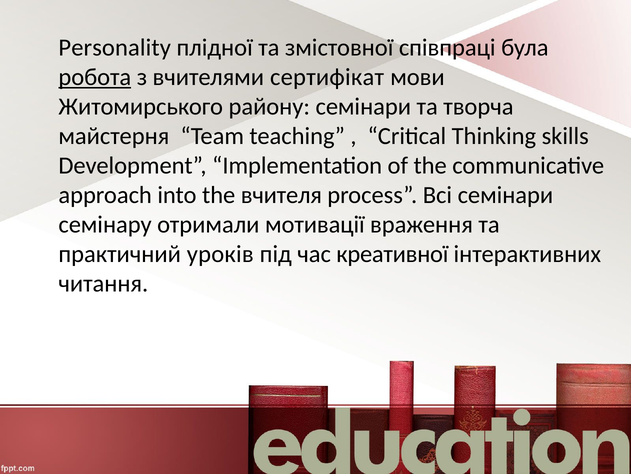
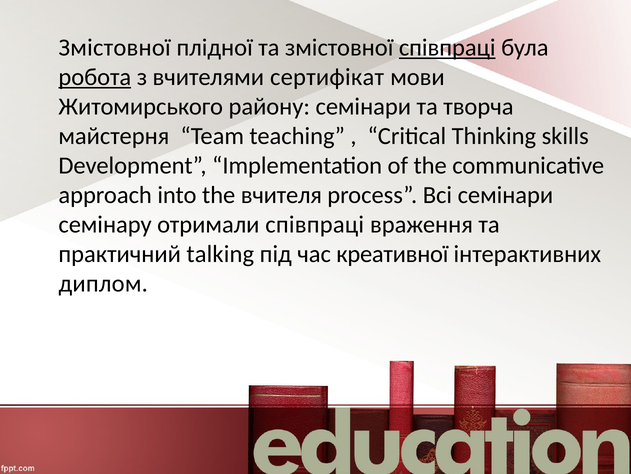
Personality at (115, 48): Personality -> Змістовної
співпраці at (447, 48) underline: none -> present
отримали мотивації: мотивації -> співпраці
уроків: уроків -> talking
читання: читання -> диплом
